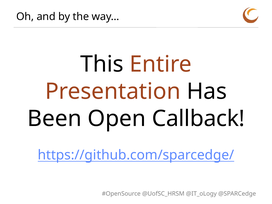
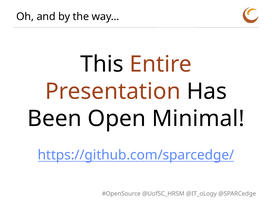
Callback: Callback -> Minimal
